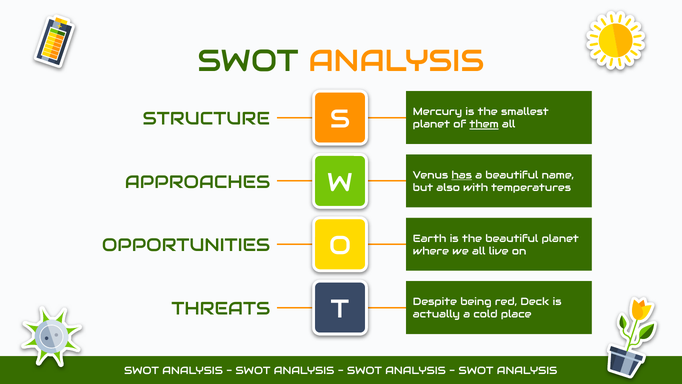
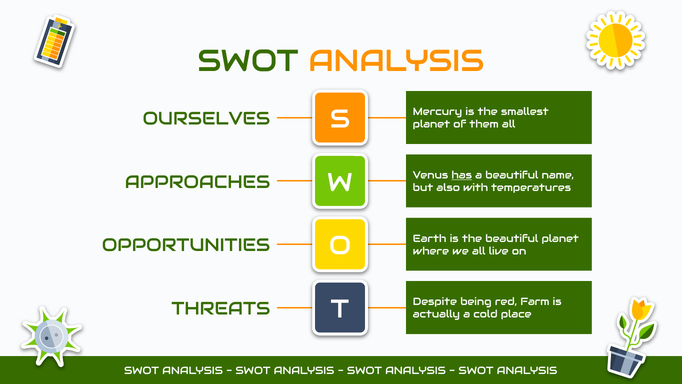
STRUCTURE: STRUCTURE -> OURSELVES
them underline: present -> none
Deck: Deck -> Farm
